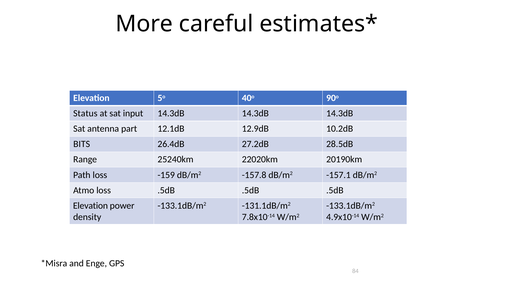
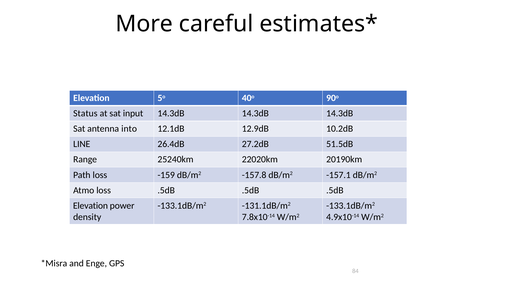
part: part -> into
BITS: BITS -> LINE
28.5dB: 28.5dB -> 51.5dB
